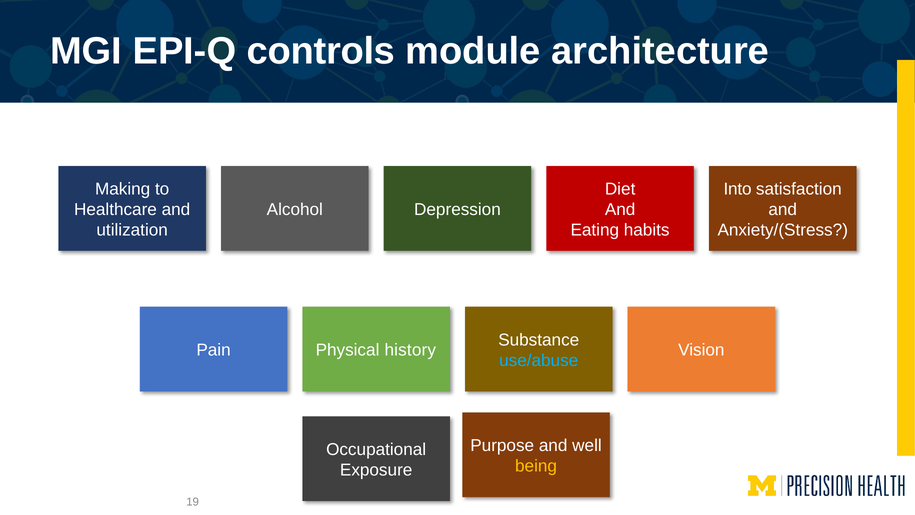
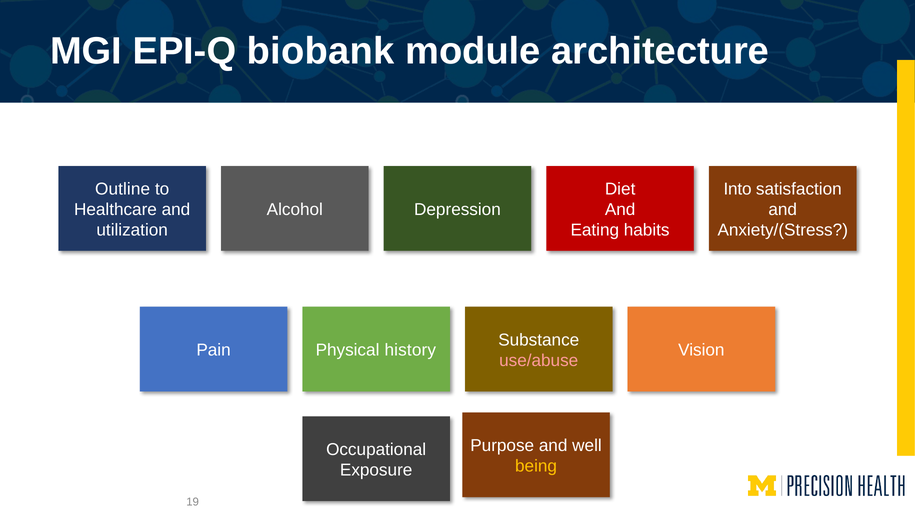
controls: controls -> biobank
Making: Making -> Outline
use/abuse colour: light blue -> pink
